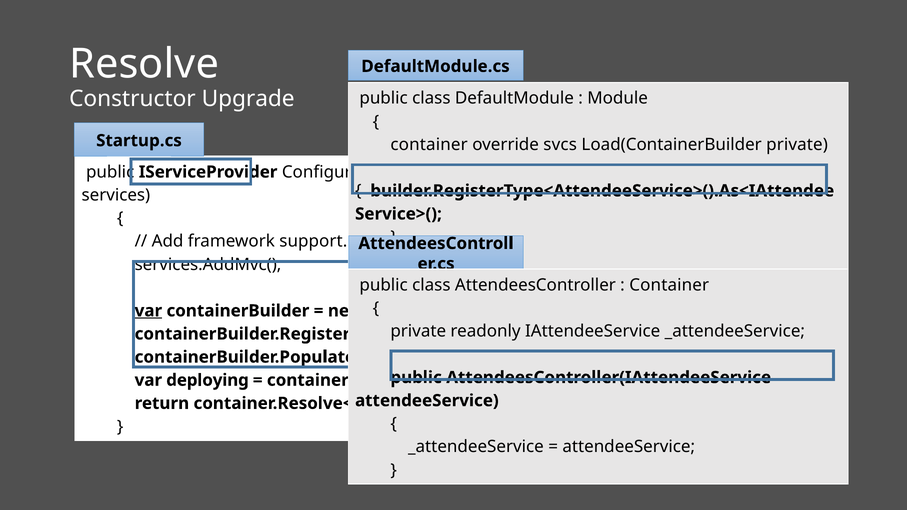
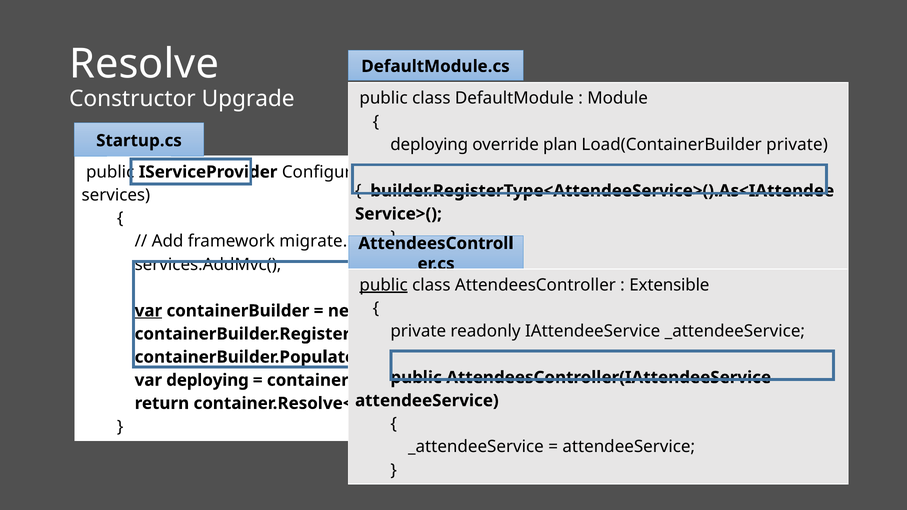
container at (429, 145): container -> deploying
svcs: svcs -> plan
support: support -> migrate
public at (384, 285) underline: none -> present
Container at (669, 285): Container -> Extensible
